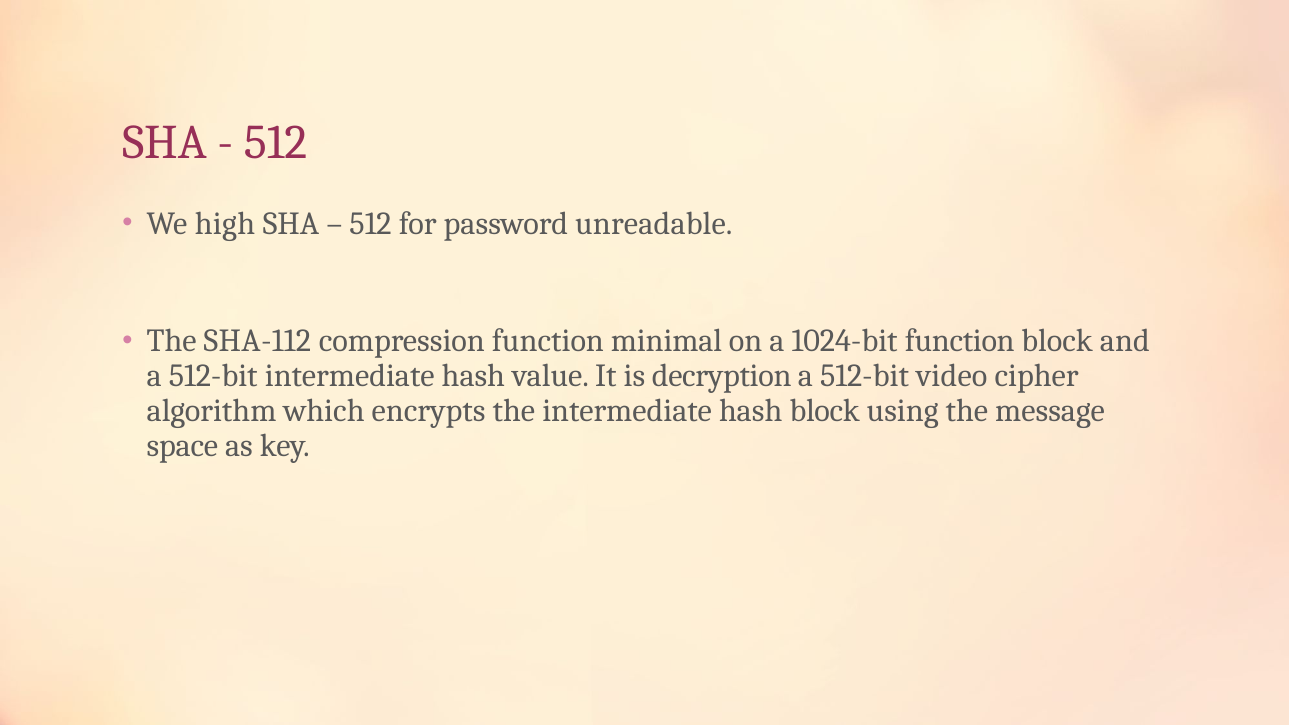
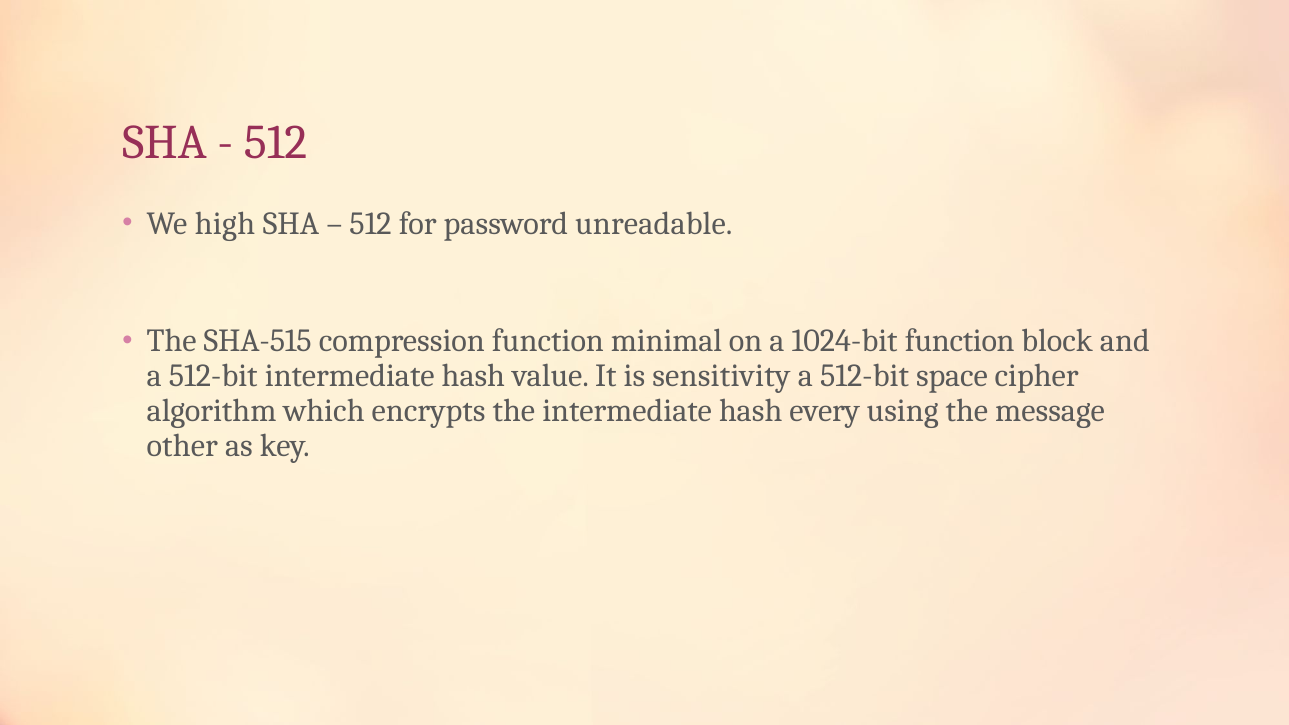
SHA-112: SHA-112 -> SHA-515
decryption: decryption -> sensitivity
video: video -> space
hash block: block -> every
space: space -> other
